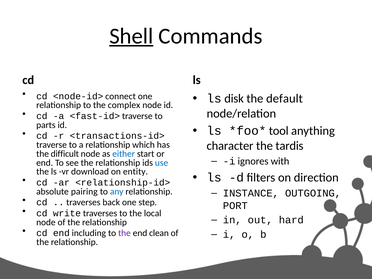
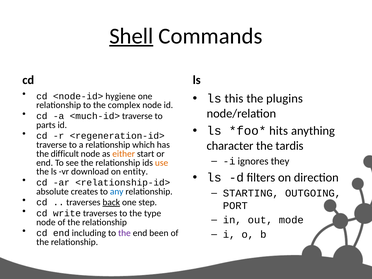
connect: connect -> hygiene
disk: disk -> this
default: default -> plugins
<fast-id>: <fast-id> -> <much-id>
tool: tool -> hits
<transactions-id>: <transactions-id> -> <regeneration-id>
either colour: blue -> orange
with: with -> they
use colour: blue -> orange
pairing: pairing -> creates
INSTANCE: INSTANCE -> STARTING
back underline: none -> present
local: local -> type
hard: hard -> mode
clean: clean -> been
